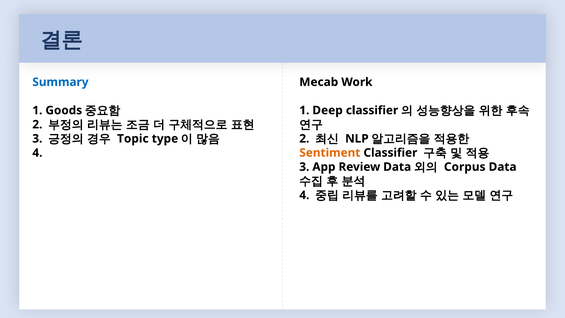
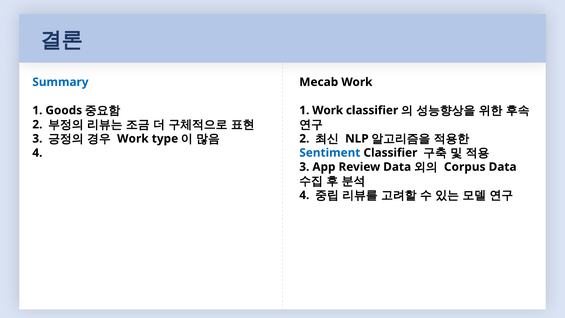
1 Deep: Deep -> Work
Topic at (133, 139): Topic -> Work
Sentiment colour: orange -> blue
